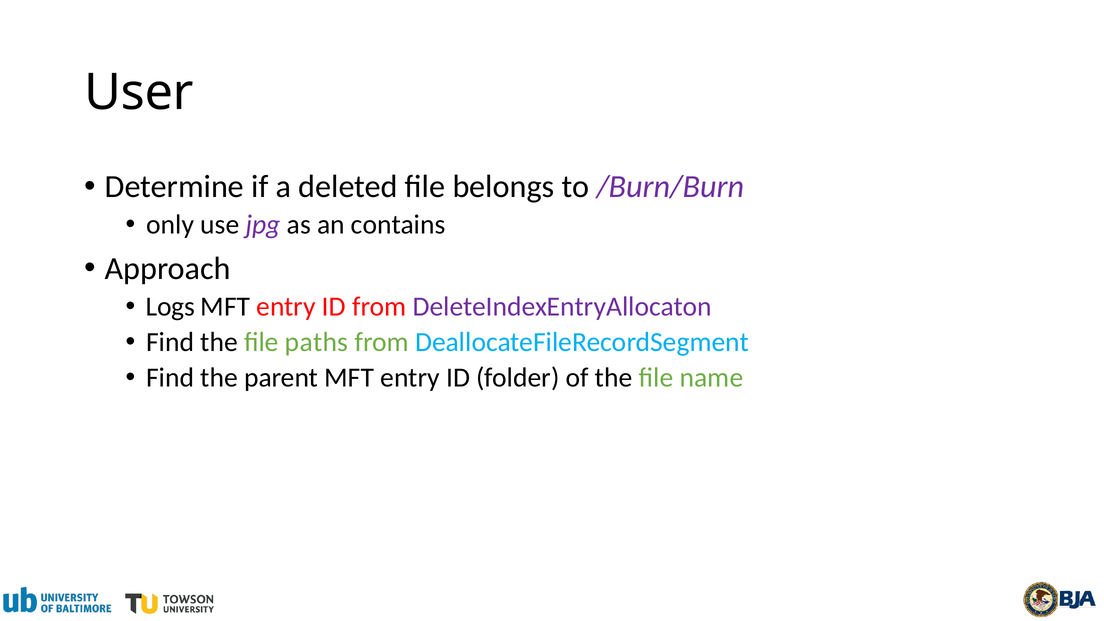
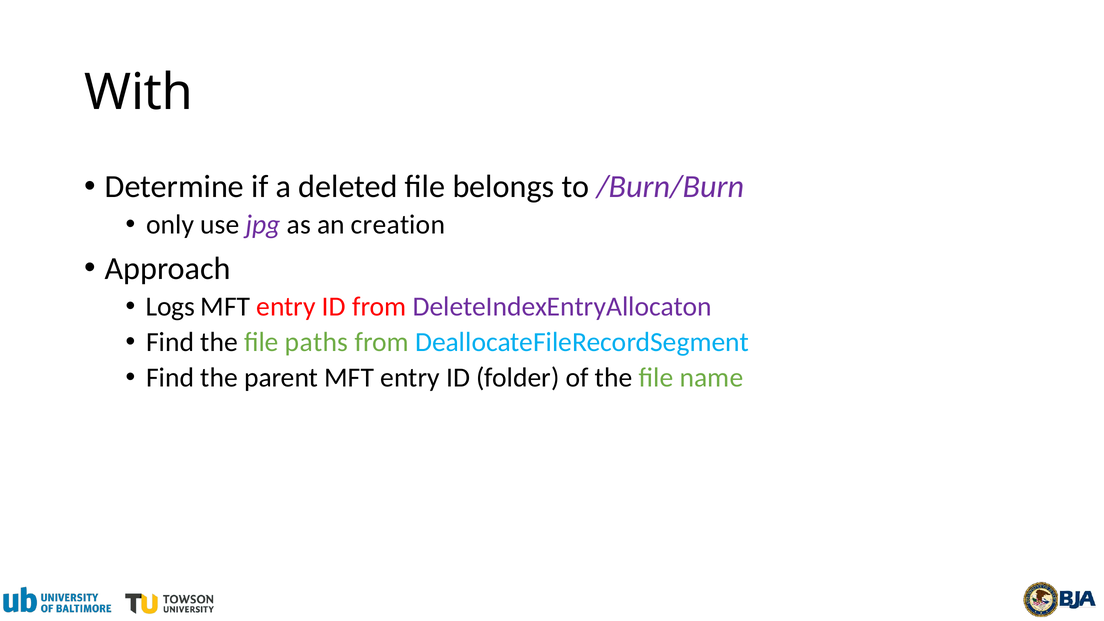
User: User -> With
contains: contains -> creation
